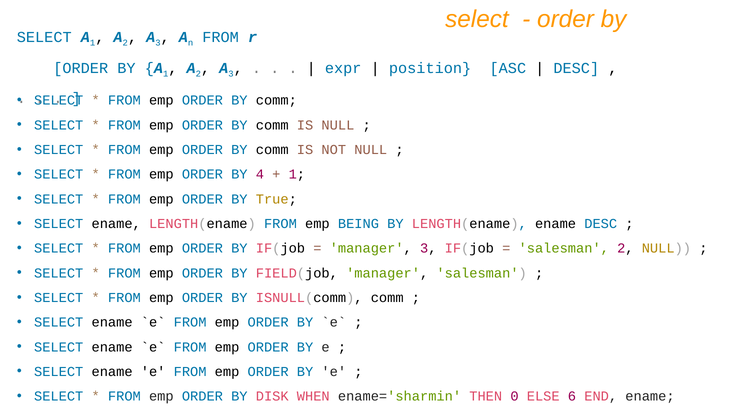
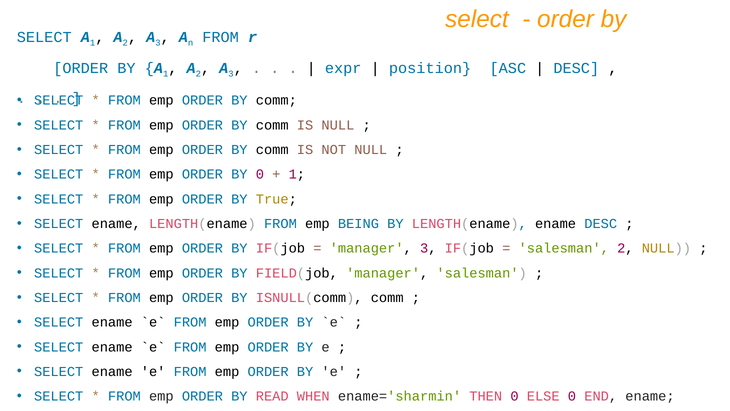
BY 4: 4 -> 0
DISK: DISK -> READ
ELSE 6: 6 -> 0
